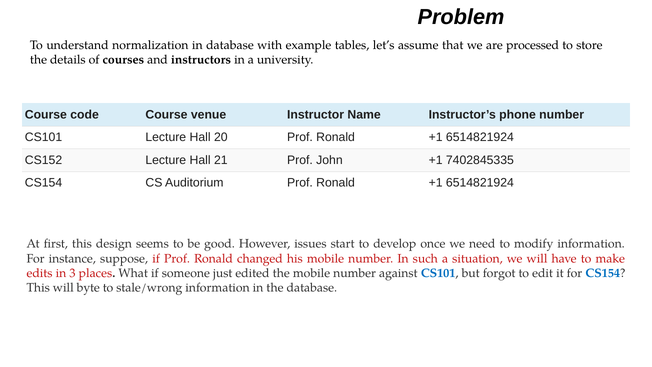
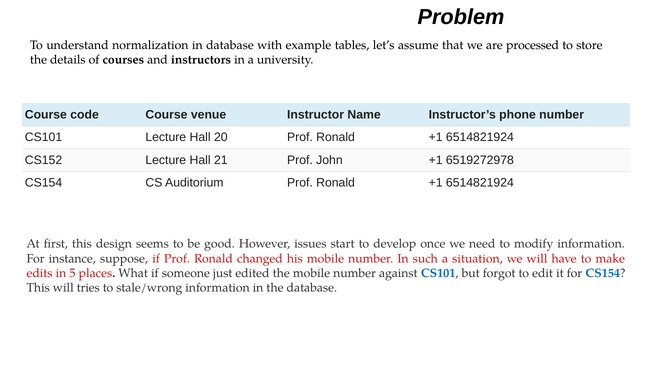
7402845335: 7402845335 -> 6519272978
3: 3 -> 5
byte: byte -> tries
